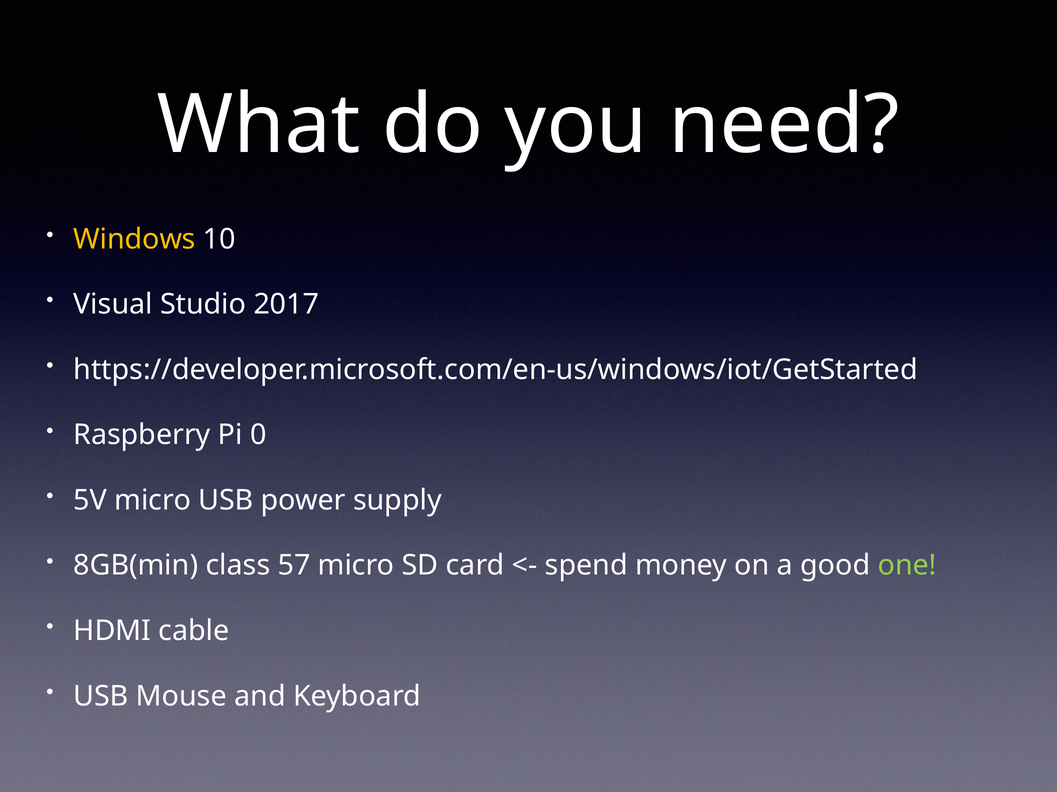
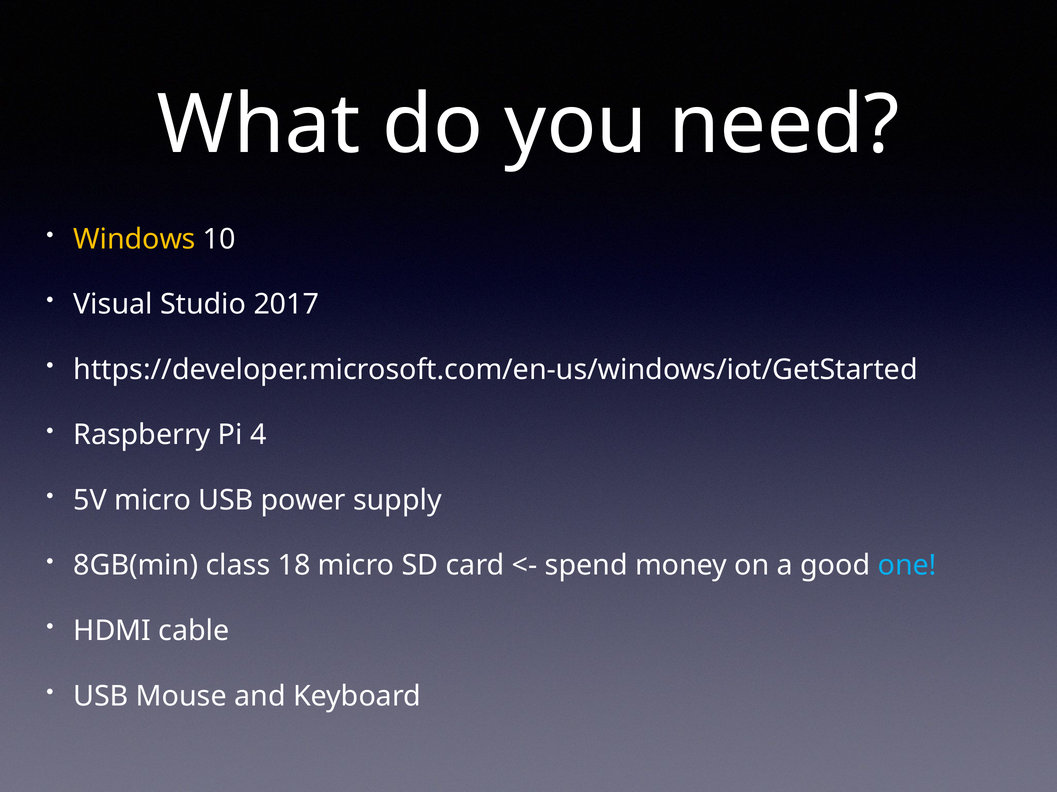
0: 0 -> 4
57: 57 -> 18
one colour: light green -> light blue
